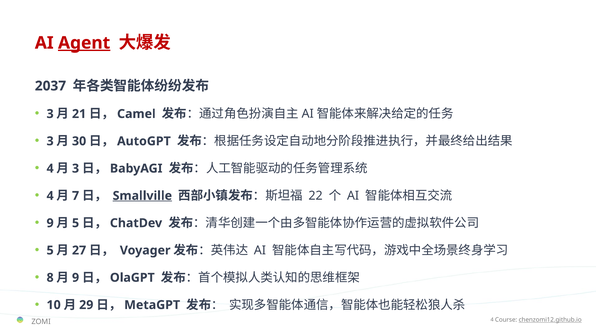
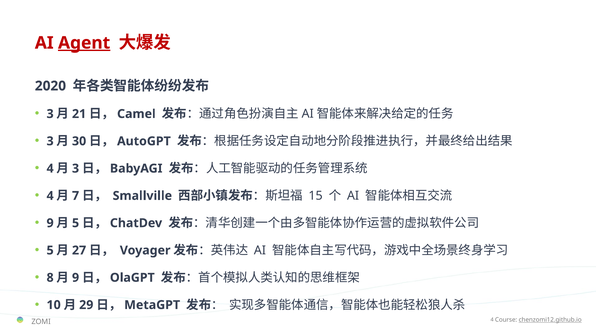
2037: 2037 -> 2020
Smallville underline: present -> none
22: 22 -> 15
